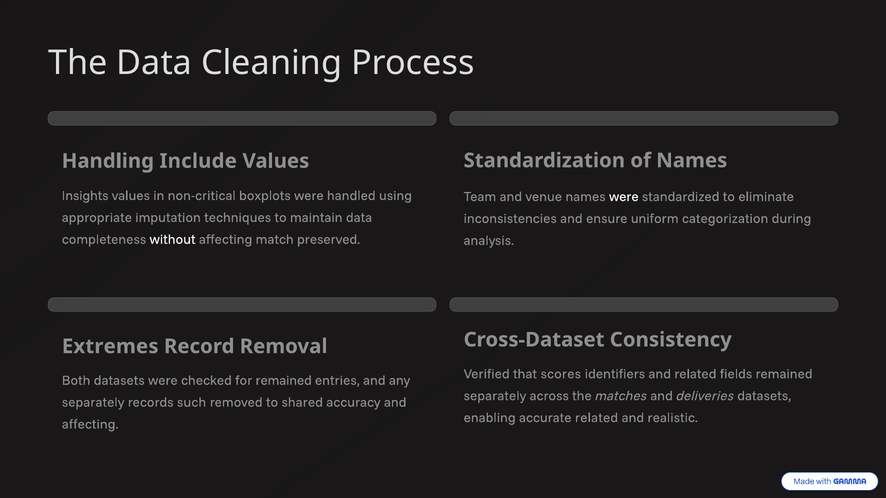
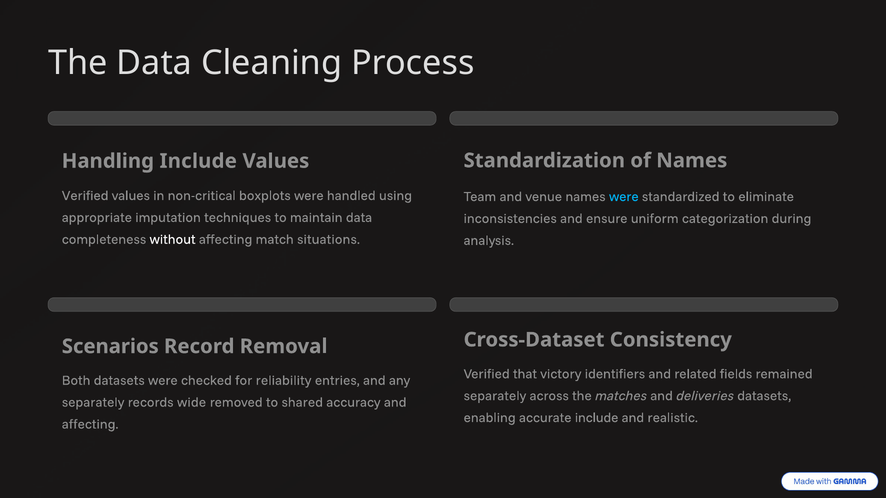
Insights at (85, 196): Insights -> Verified
were at (624, 197) colour: white -> light blue
preserved: preserved -> situations
Extremes: Extremes -> Scenarios
scores: scores -> victory
for remained: remained -> reliability
such: such -> wide
accurate related: related -> include
